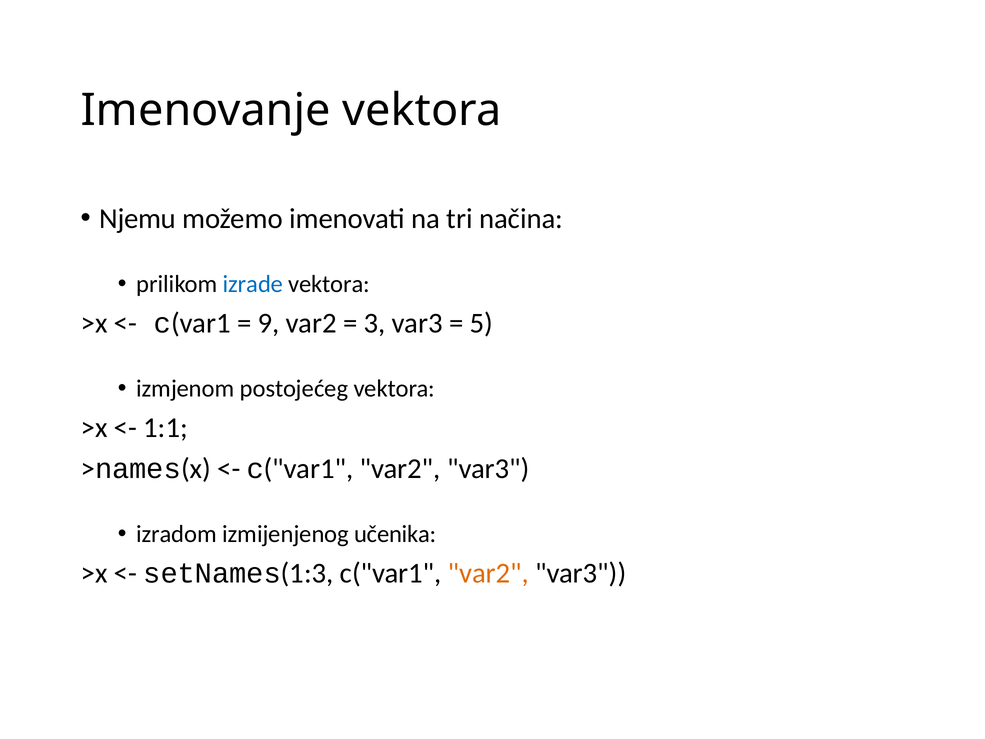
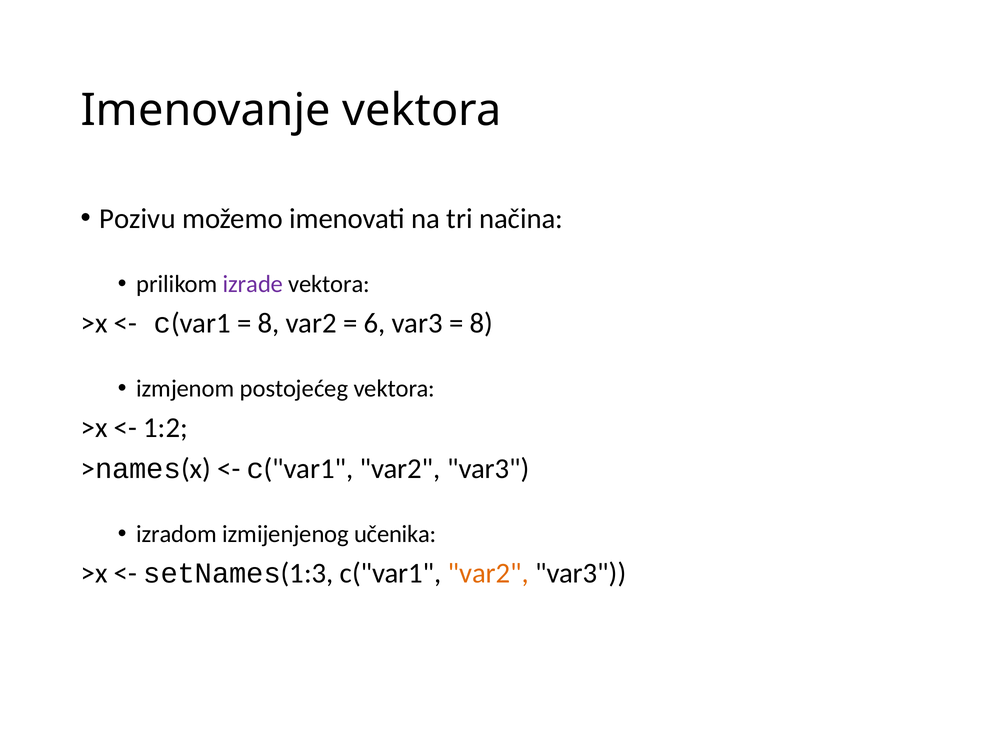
Njemu: Njemu -> Pozivu
izrade colour: blue -> purple
9 at (269, 323): 9 -> 8
3: 3 -> 6
5 at (482, 323): 5 -> 8
1:1: 1:1 -> 1:2
